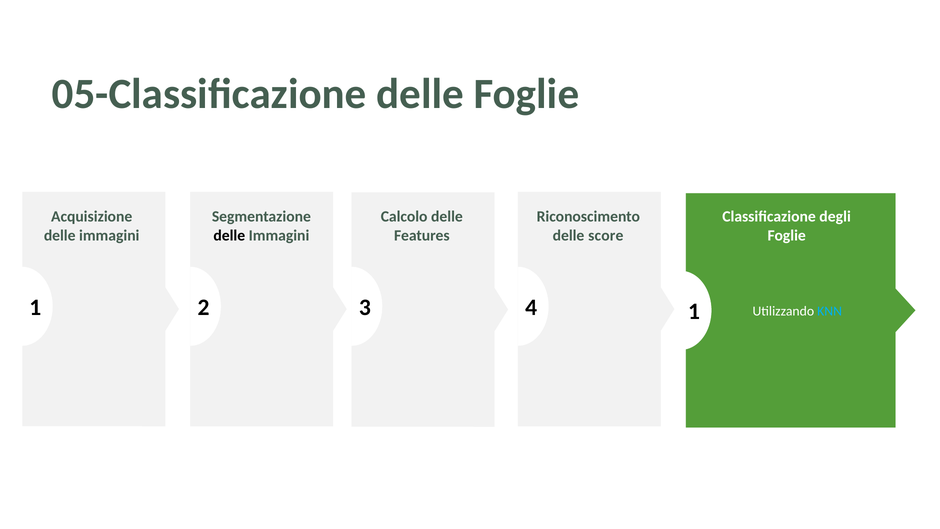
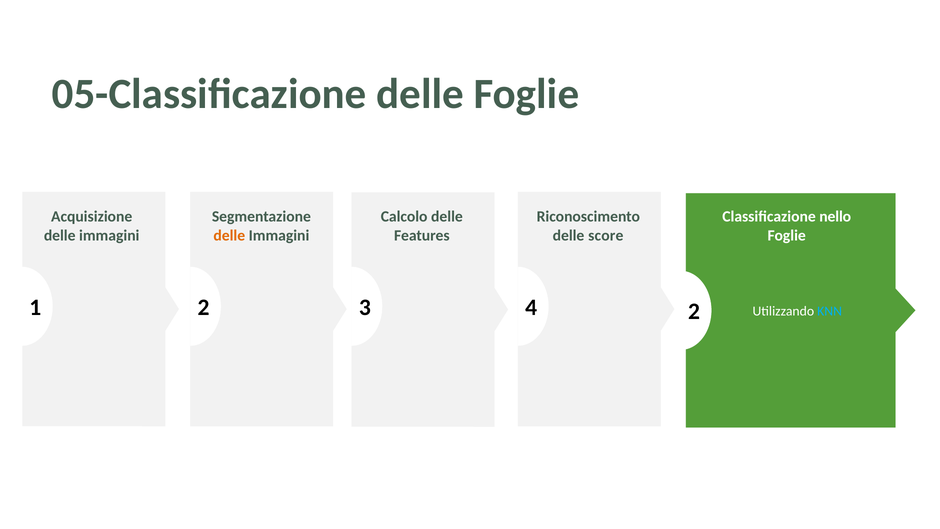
degli: degli -> nello
delle at (229, 235) colour: black -> orange
4 1: 1 -> 2
